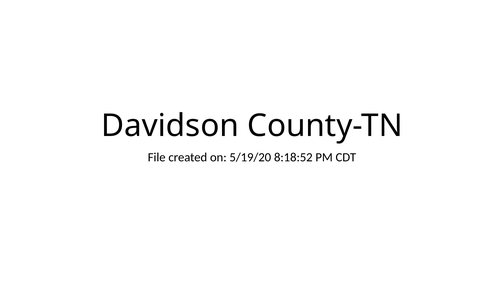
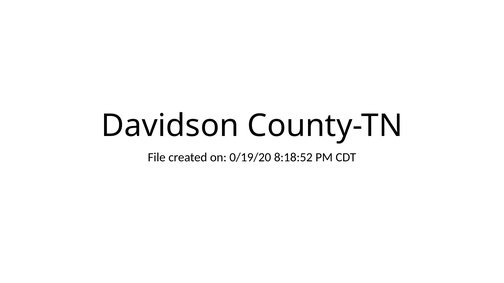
5/19/20: 5/19/20 -> 0/19/20
